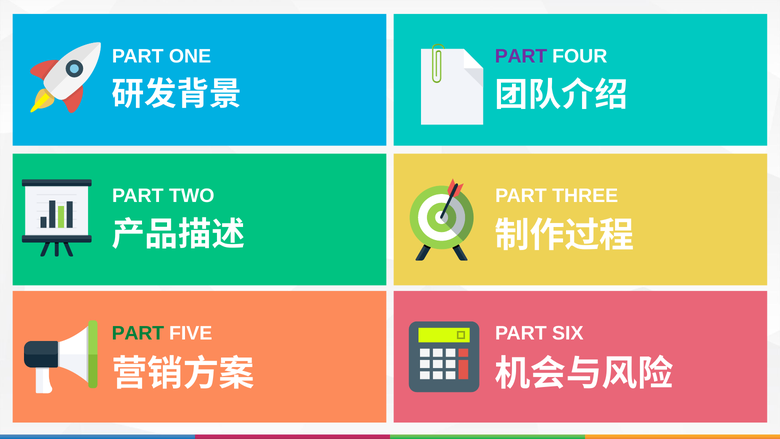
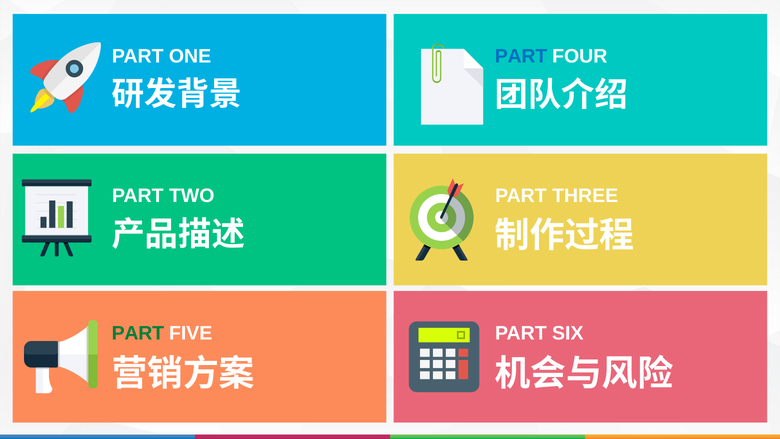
PART at (521, 56) colour: purple -> blue
